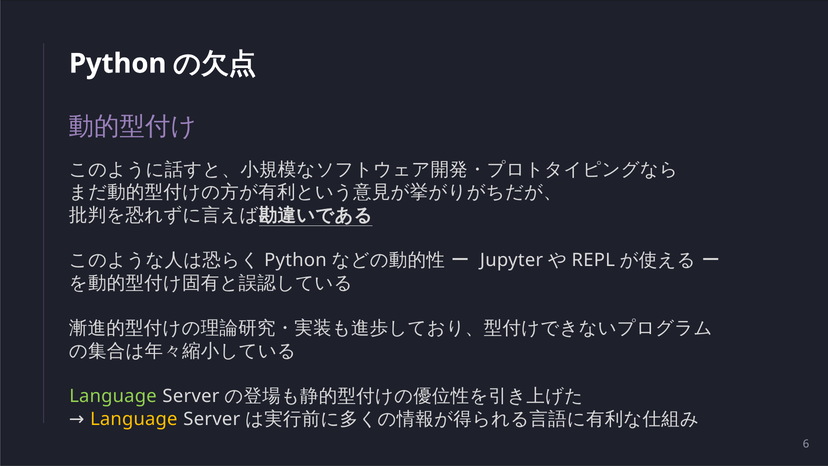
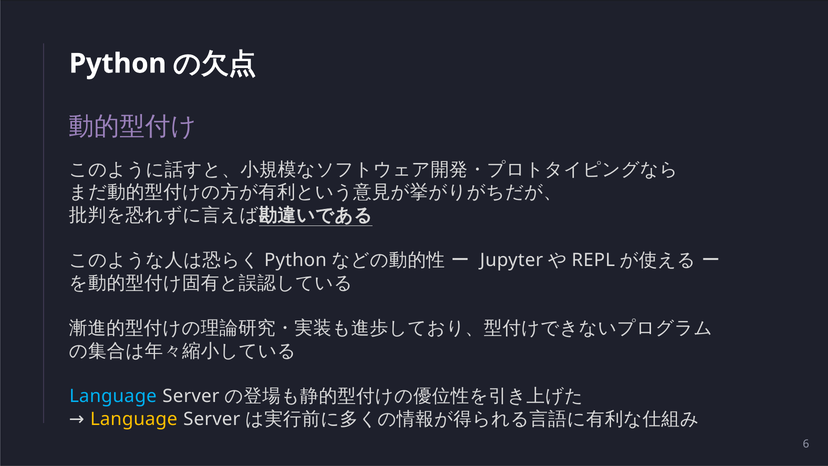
Language at (113, 396) colour: light green -> light blue
